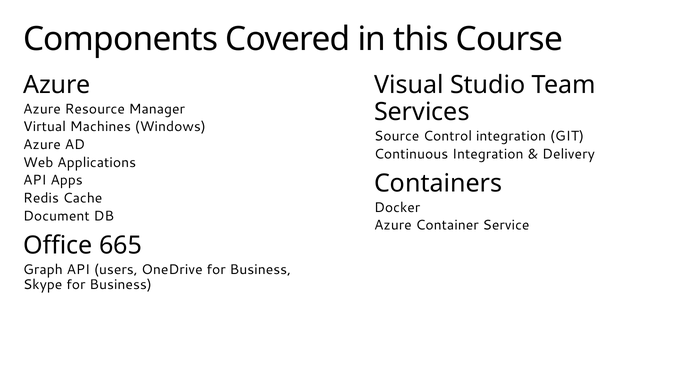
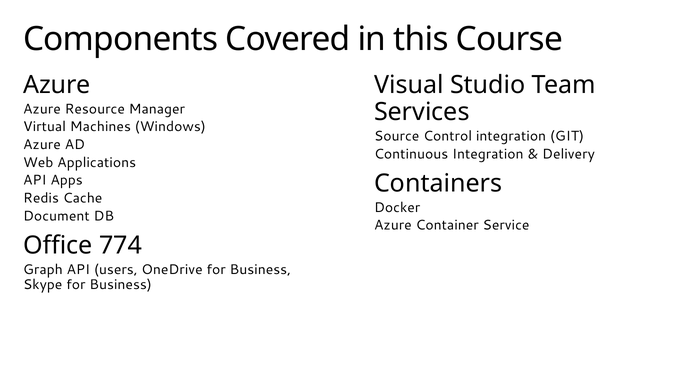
665: 665 -> 774
